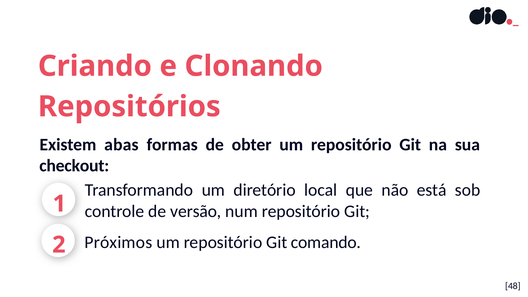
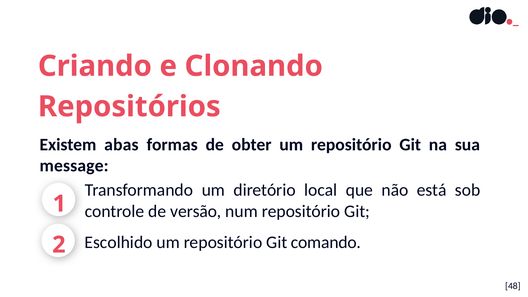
checkout: checkout -> message
Próximos: Próximos -> Escolhido
